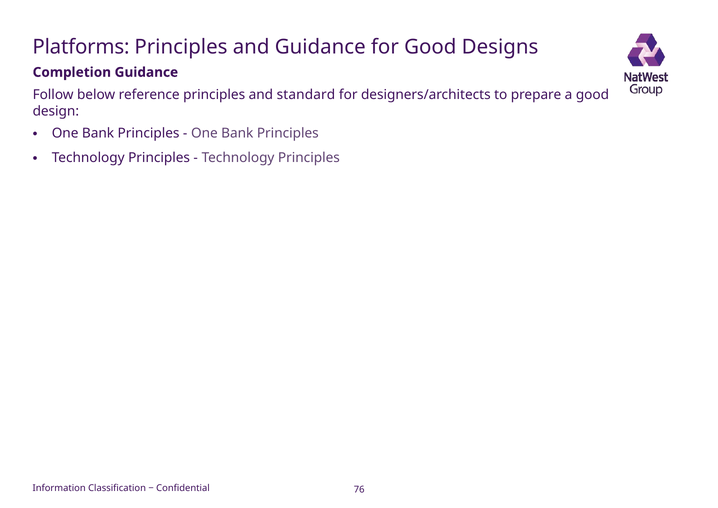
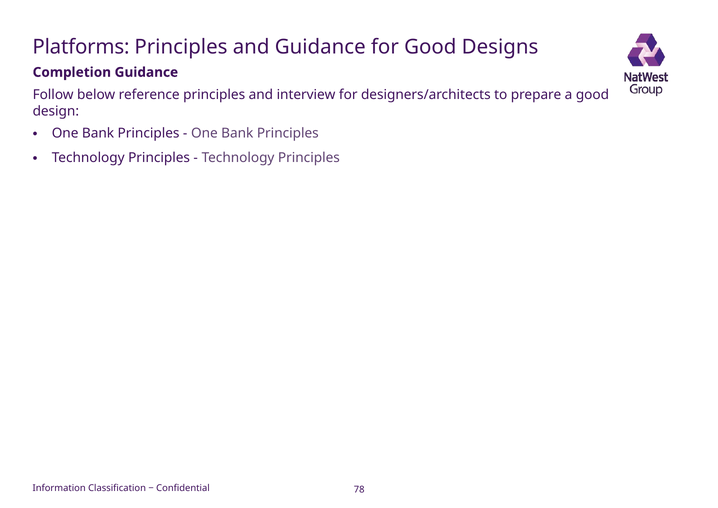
standard: standard -> interview
76: 76 -> 78
